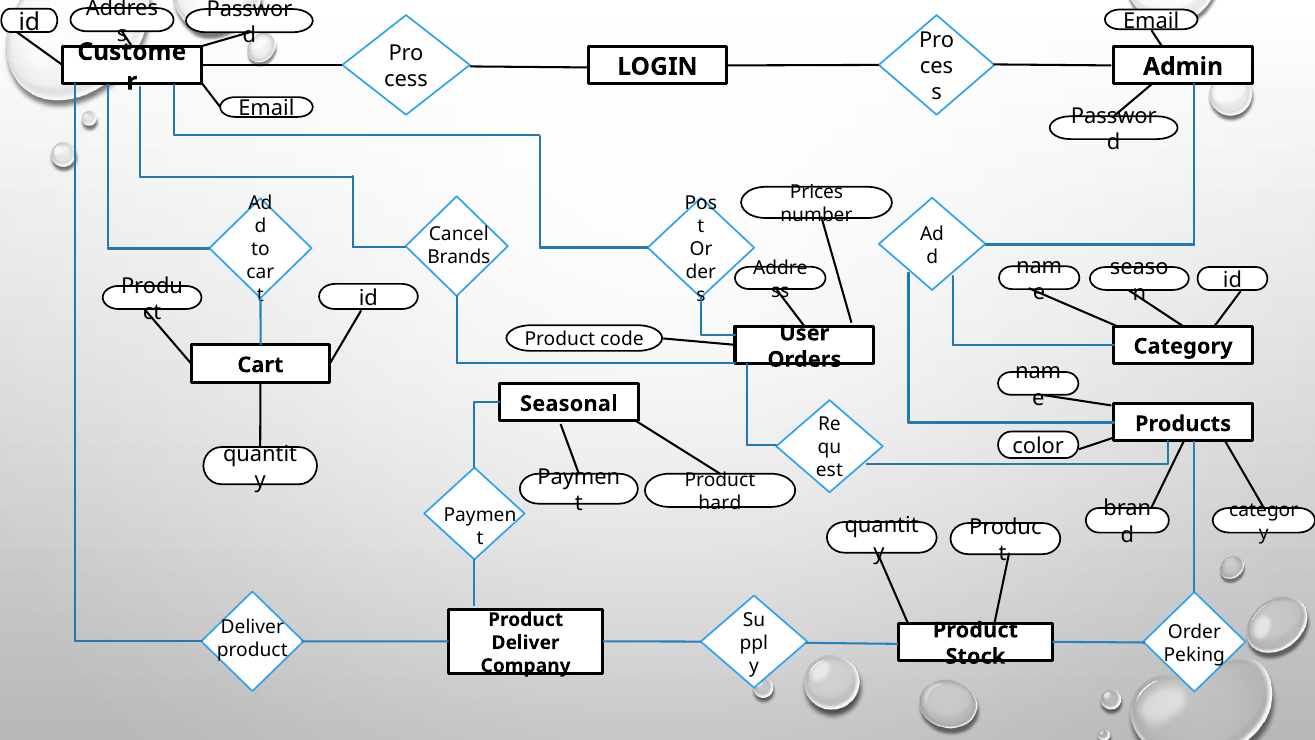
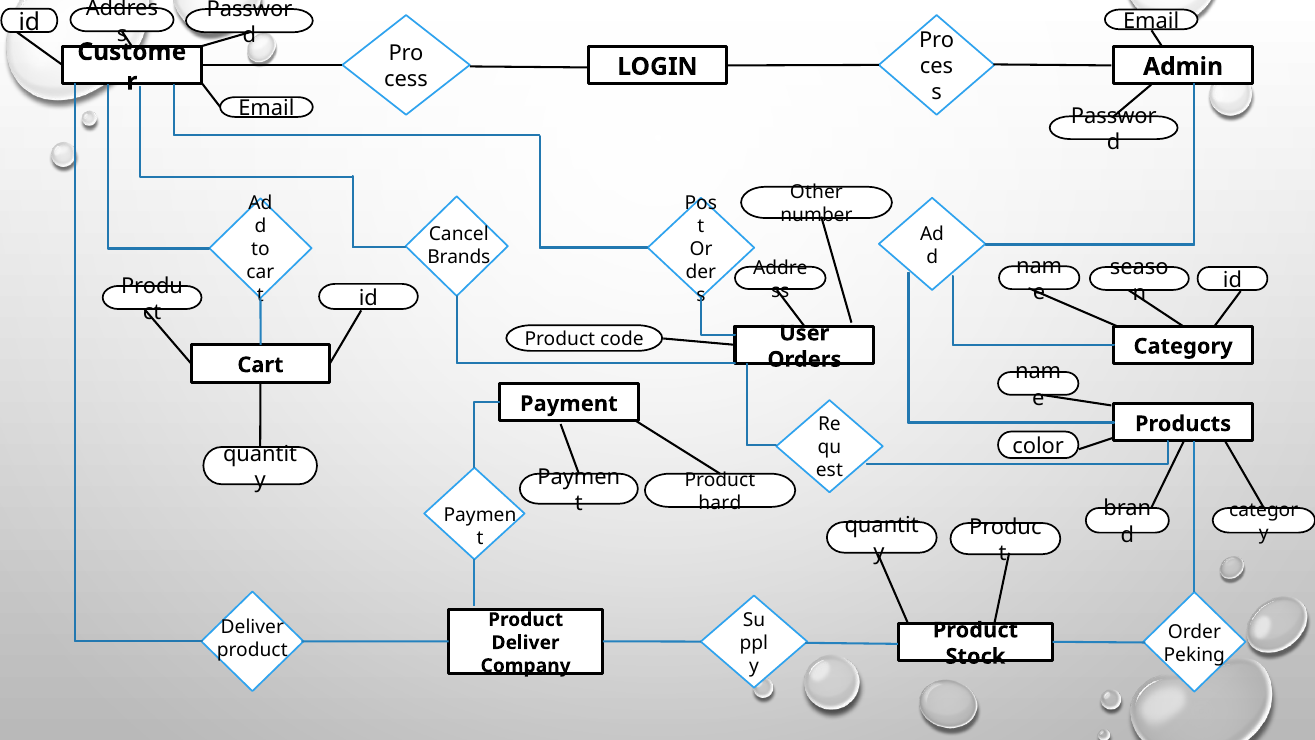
Prices: Prices -> Other
Seasonal: Seasonal -> Payment
